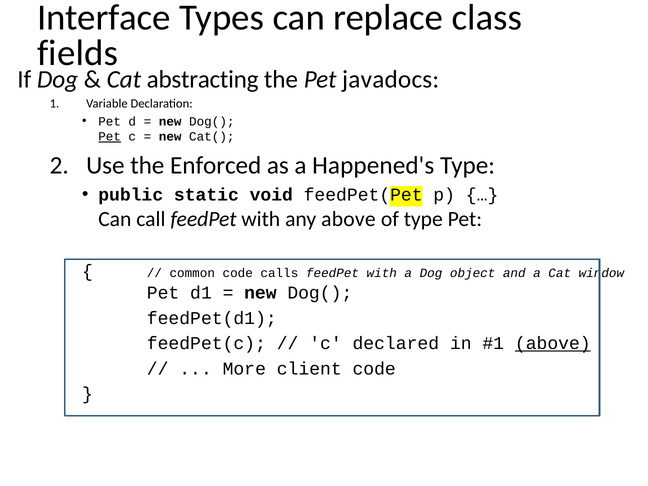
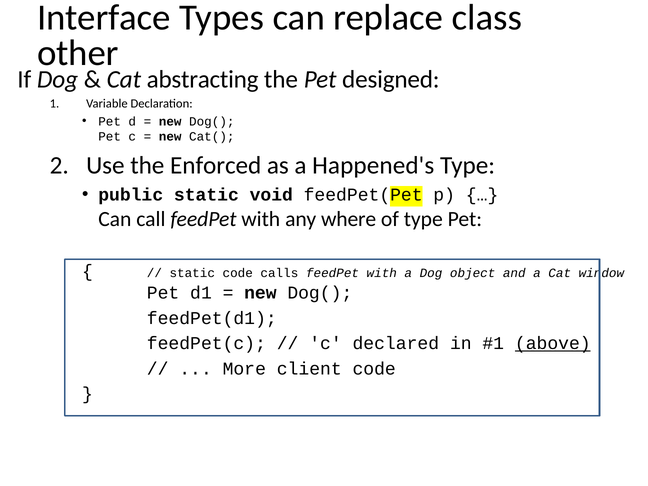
fields: fields -> other
javadocs: javadocs -> designed
Pet at (110, 137) underline: present -> none
any above: above -> where
common at (192, 273): common -> static
